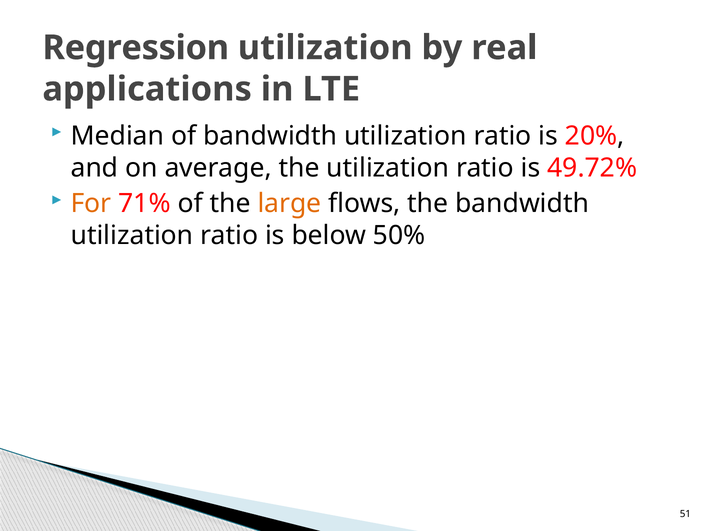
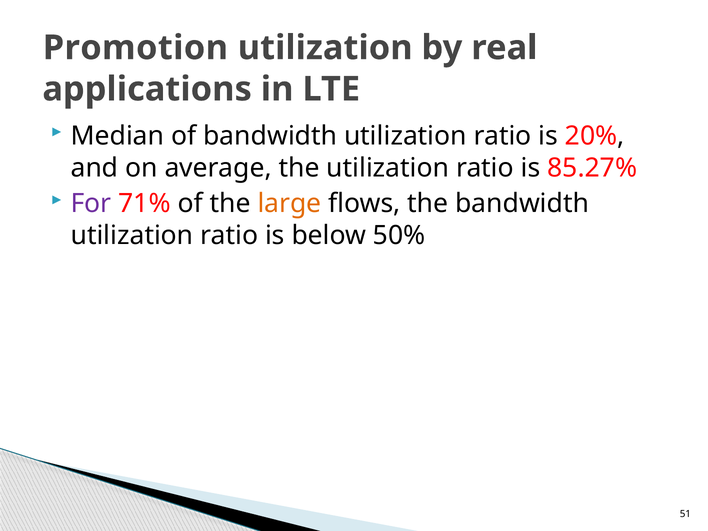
Regression: Regression -> Promotion
49.72%: 49.72% -> 85.27%
For colour: orange -> purple
